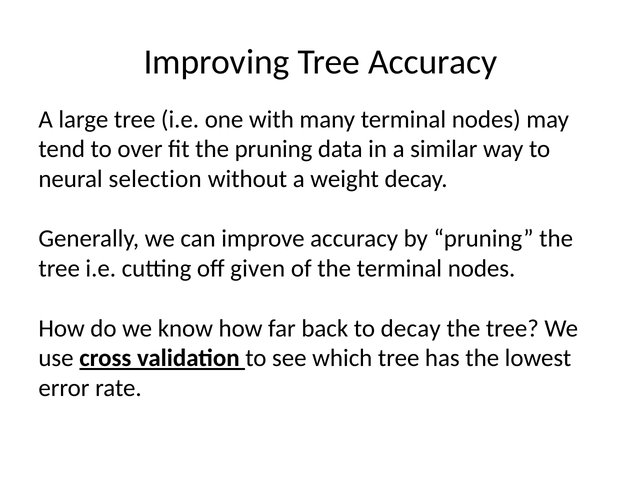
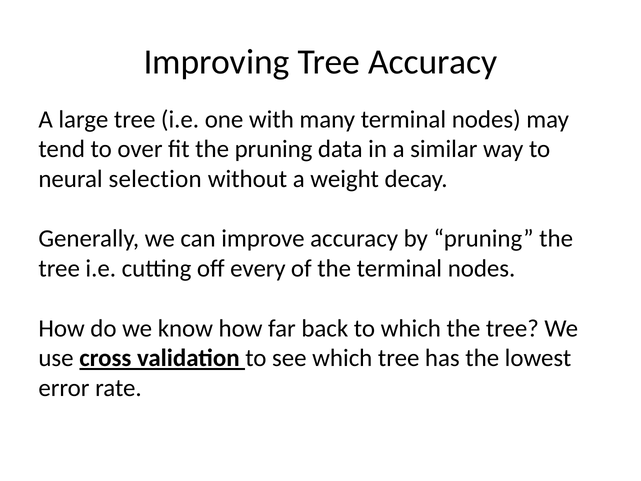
given: given -> every
to decay: decay -> which
